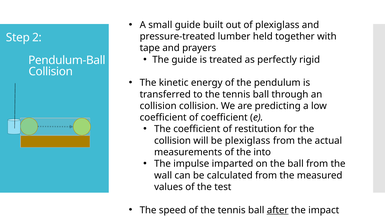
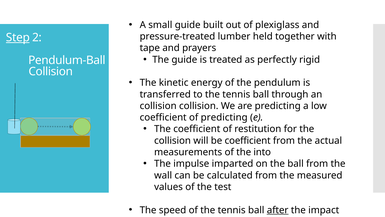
Step underline: none -> present
of coefficient: coefficient -> predicting
be plexiglass: plexiglass -> coefficient
